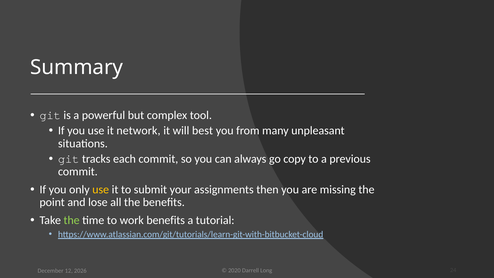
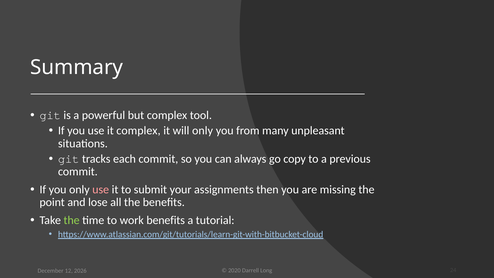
it network: network -> complex
will best: best -> only
use at (101, 189) colour: yellow -> pink
